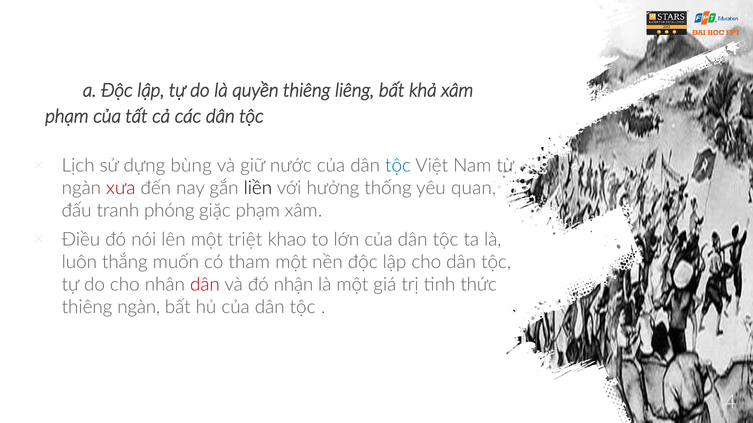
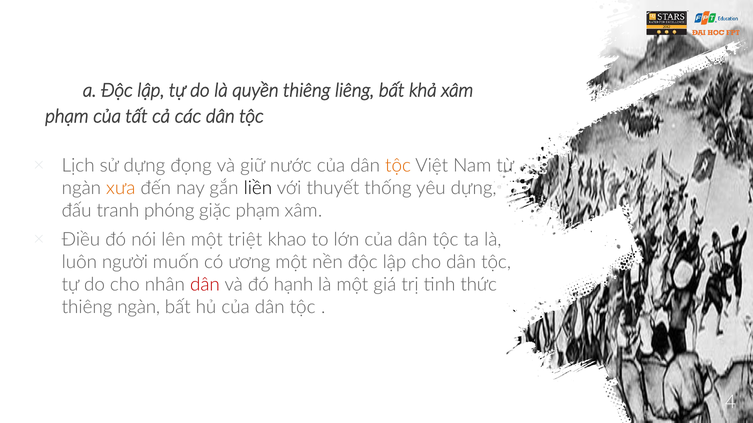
bùng: bùng -> đọng
tộc at (398, 166) colour: blue -> orange
xưa colour: red -> orange
hưởng: hưởng -> thuyết
yêu quan: quan -> dựng
thắng: thắng -> người
tham: tham -> ương
nhận: nhận -> hạnh
